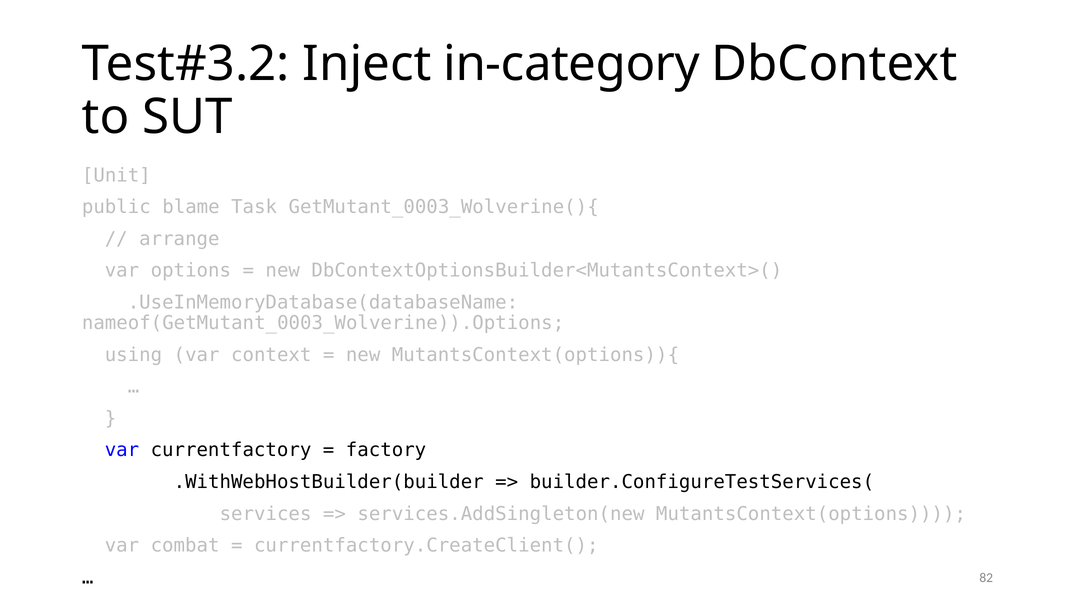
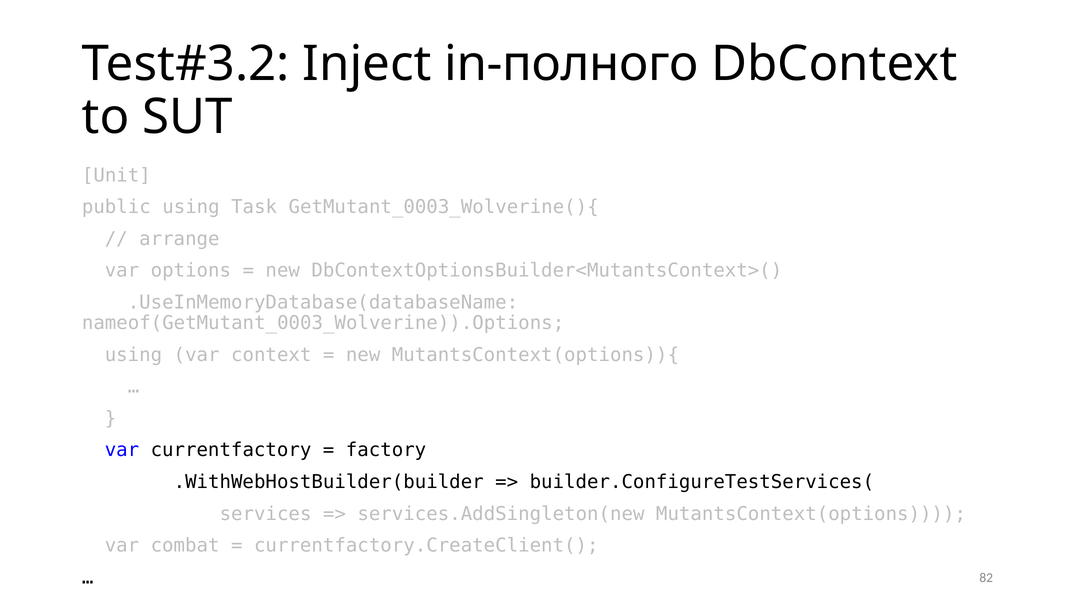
in-category: in-category -> in-полного
public blame: blame -> using
